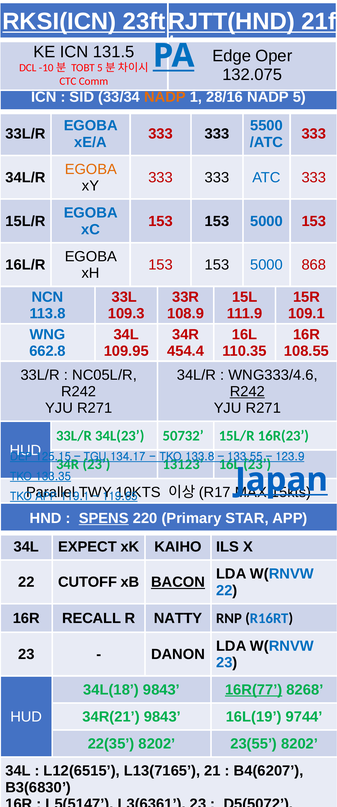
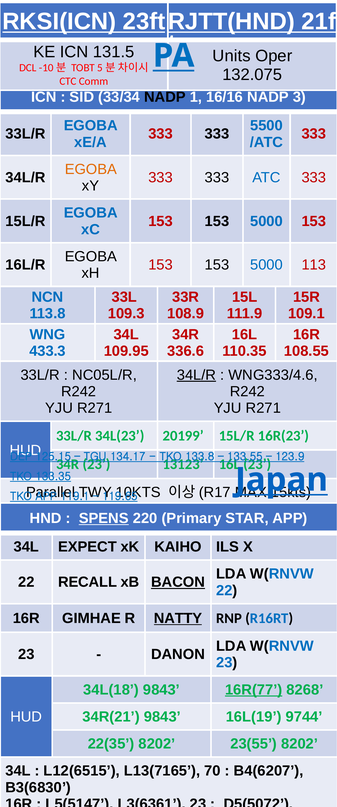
Edge: Edge -> Units
NADP at (165, 97) colour: orange -> black
28/16: 28/16 -> 16/16
NADP 5: 5 -> 3
868: 868 -> 113
662.8: 662.8 -> 433.3
454.4: 454.4 -> 336.6
34L/R at (196, 375) underline: none -> present
R242 at (247, 391) underline: present -> none
50732: 50732 -> 20199
CUTOFF: CUTOFF -> RECALL
RECALL: RECALL -> GIMHAE
NATTY underline: none -> present
21: 21 -> 70
